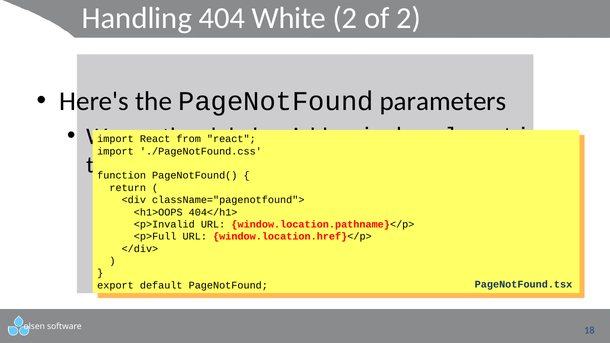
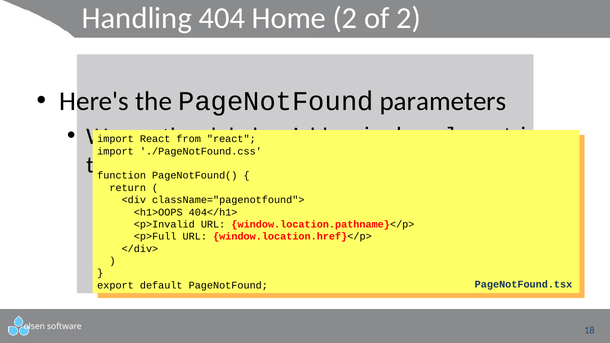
White: White -> Home
